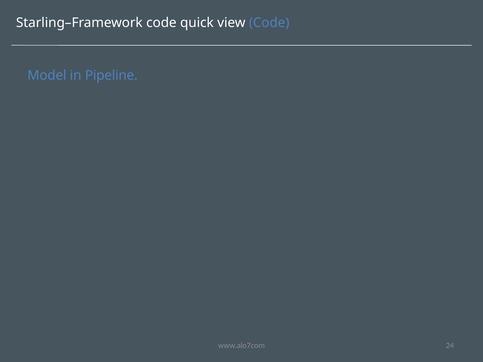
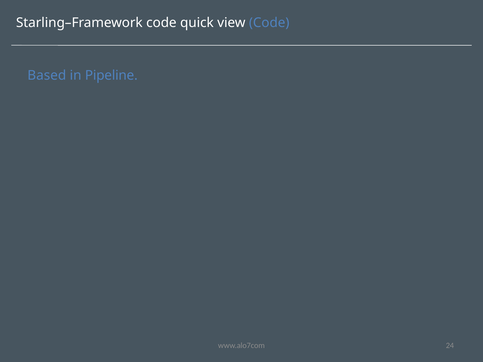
Model: Model -> Based
